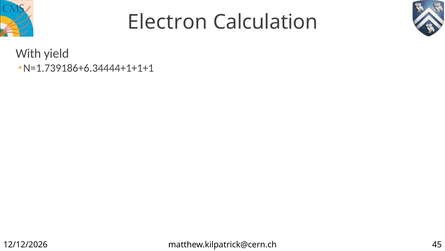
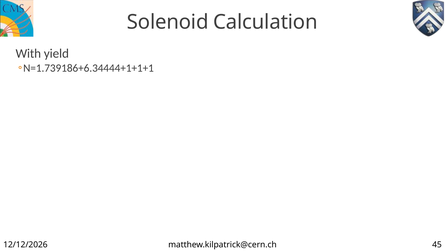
Electron: Electron -> Solenoid
